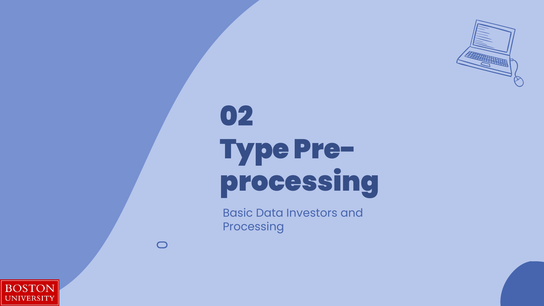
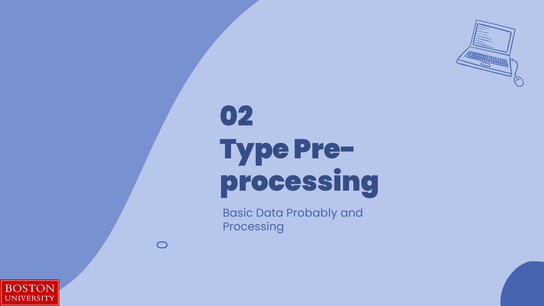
Investors: Investors -> Probably
